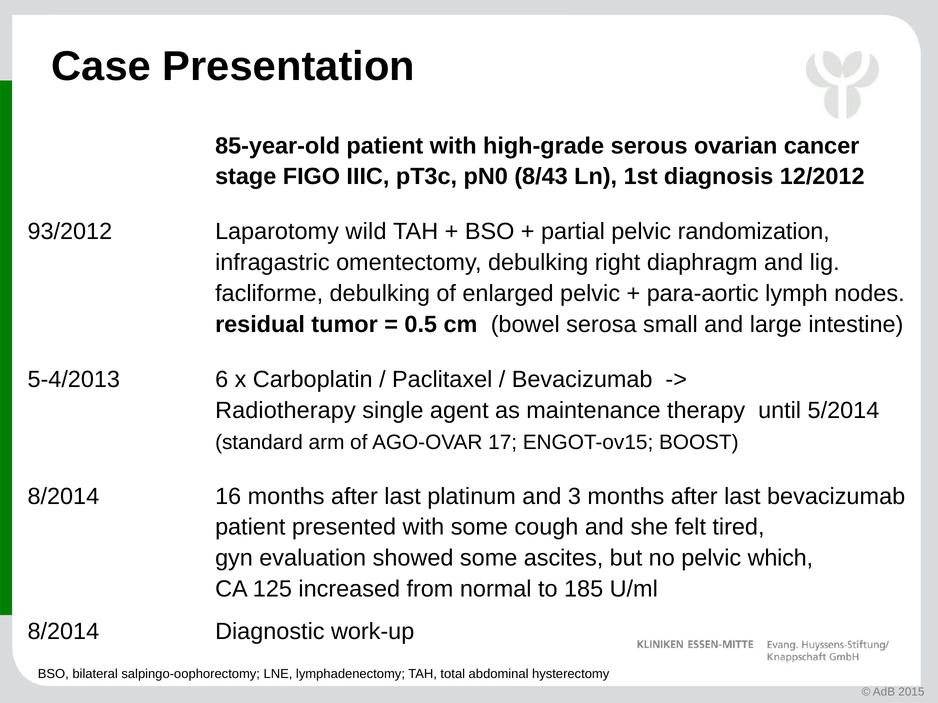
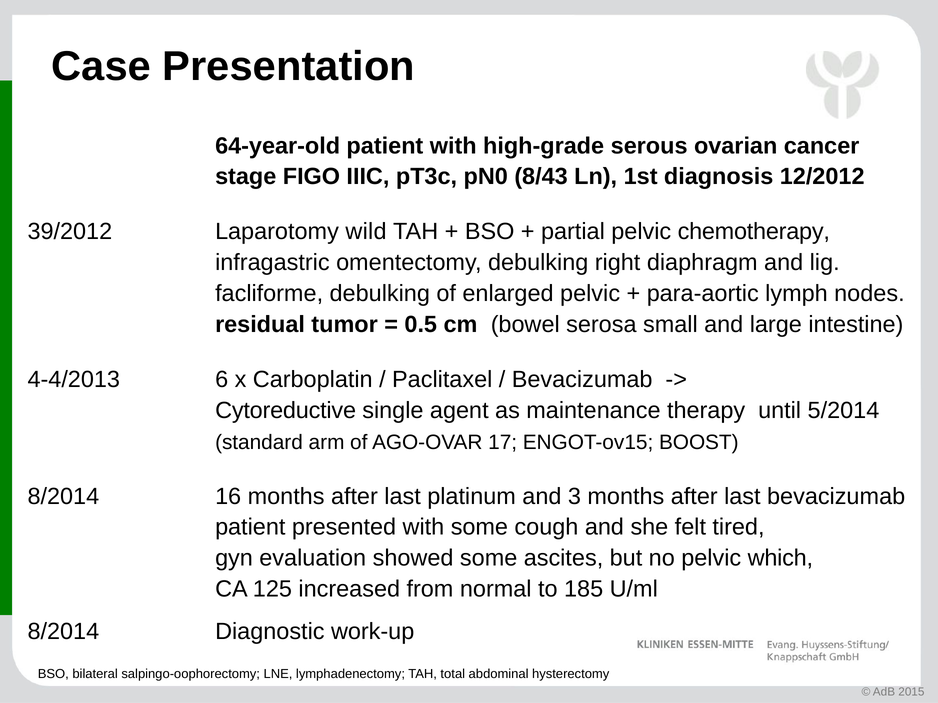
85-year-old: 85-year-old -> 64-year-old
93/2012: 93/2012 -> 39/2012
randomization: randomization -> chemotherapy
5-4/2013: 5-4/2013 -> 4-4/2013
Radiotherapy: Radiotherapy -> Cytoreductive
